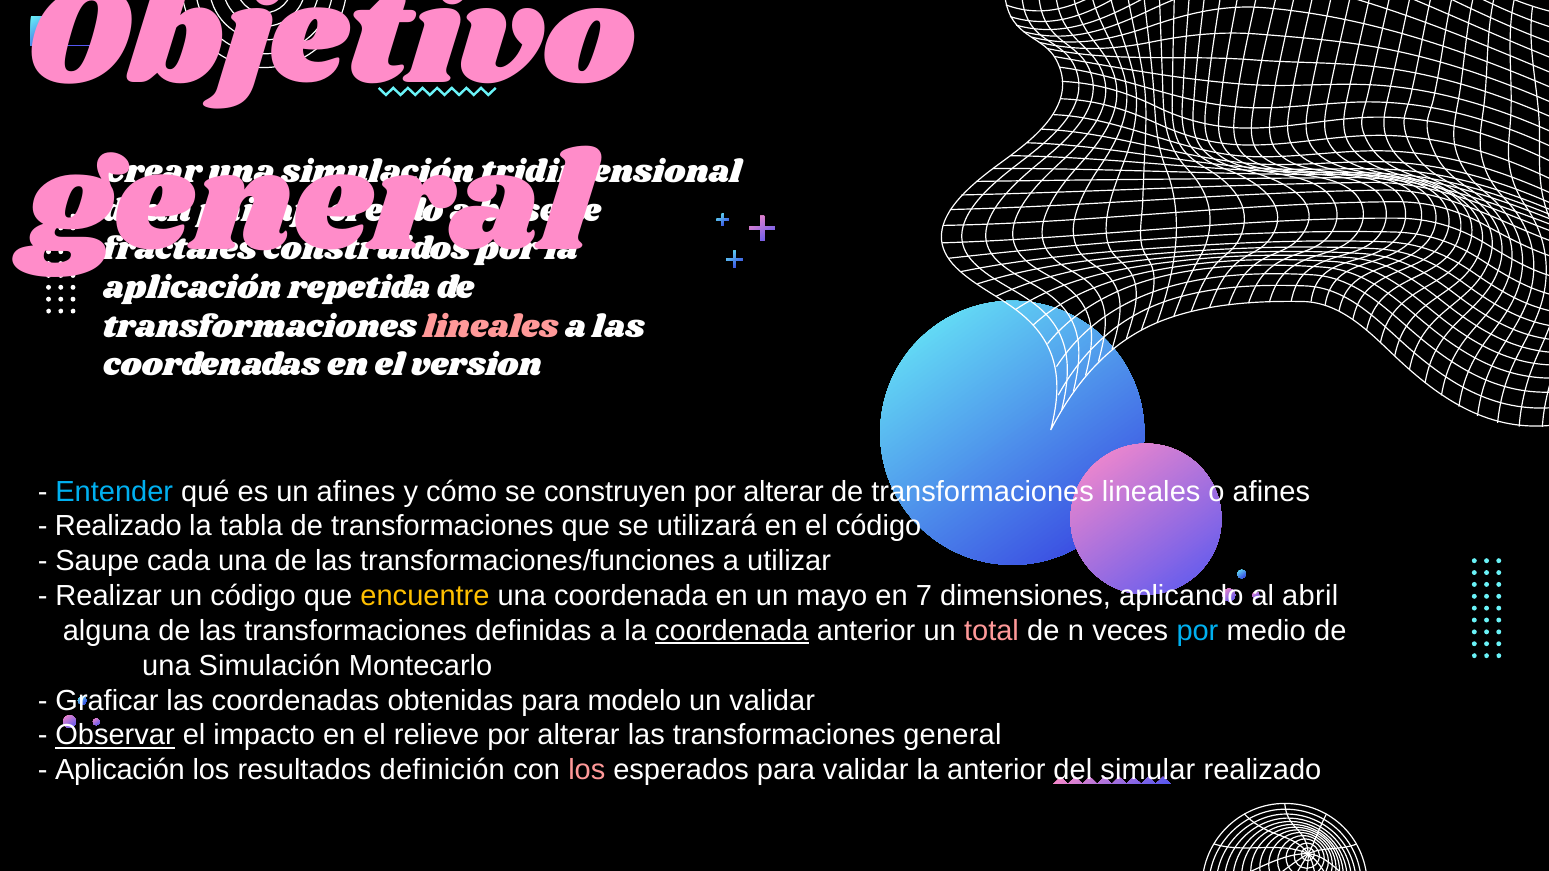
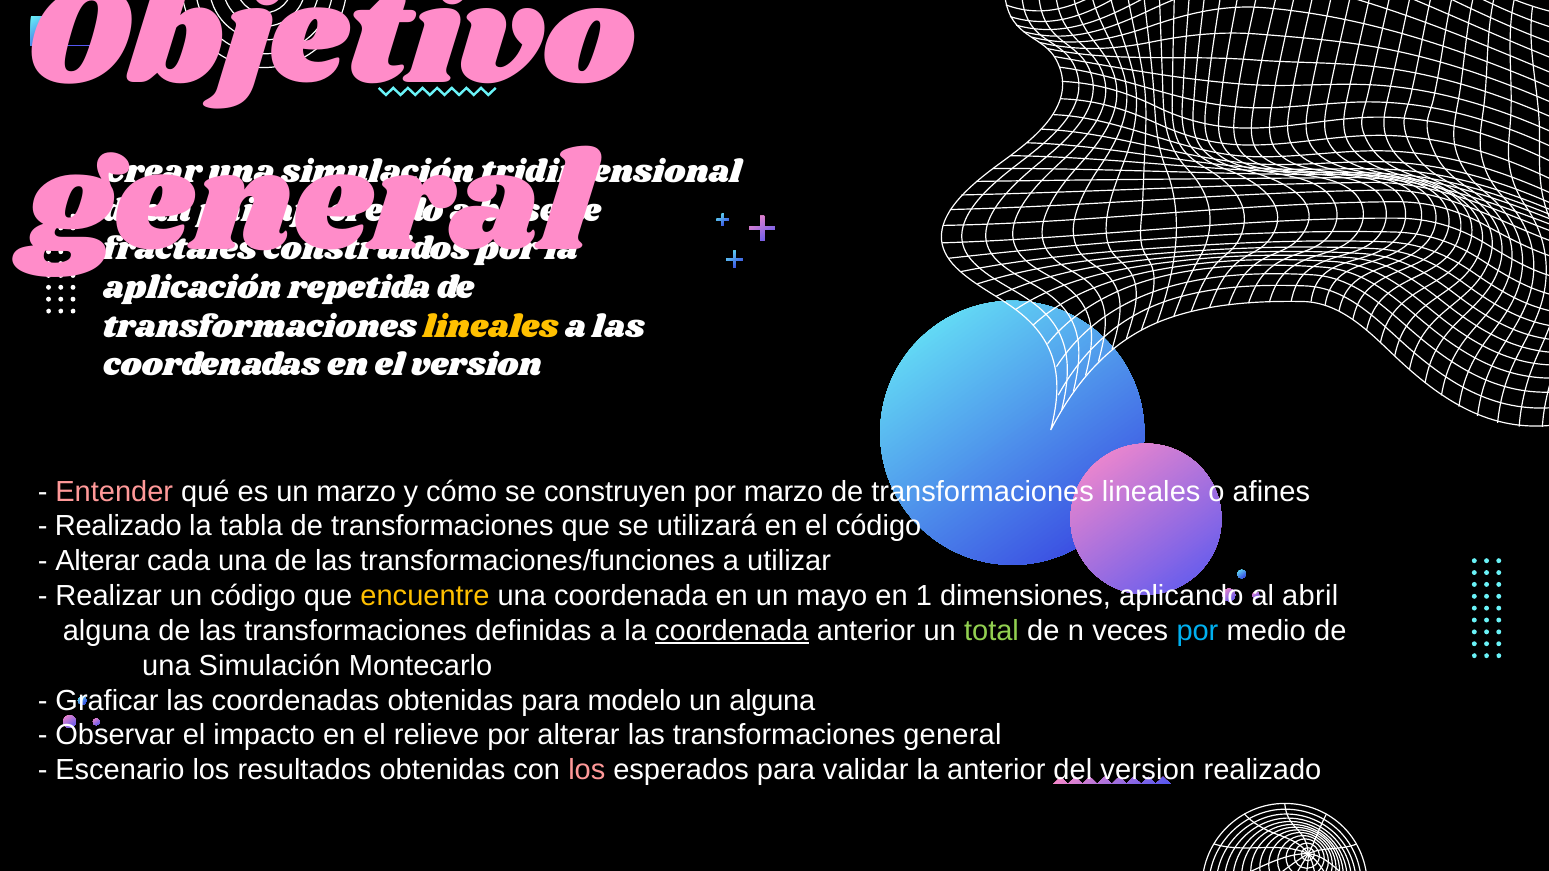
lineales at (491, 327) colour: pink -> yellow
Entender colour: light blue -> pink
un afines: afines -> marzo
construyen por alterar: alterar -> marzo
Saupe at (97, 561): Saupe -> Alterar
7: 7 -> 1
total colour: pink -> light green
un validar: validar -> alguna
Observar underline: present -> none
Aplicación at (120, 770): Aplicación -> Escenario
resultados definición: definición -> obtenidas
del simular: simular -> version
